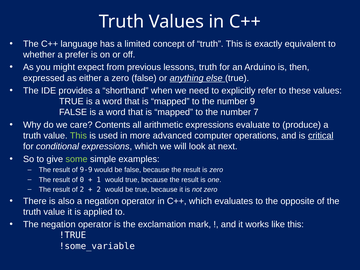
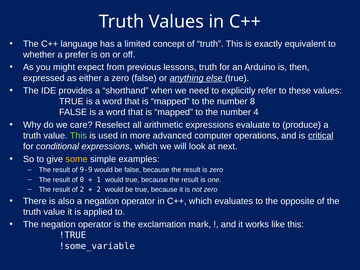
9: 9 -> 8
7: 7 -> 4
Contents: Contents -> Reselect
some colour: light green -> yellow
